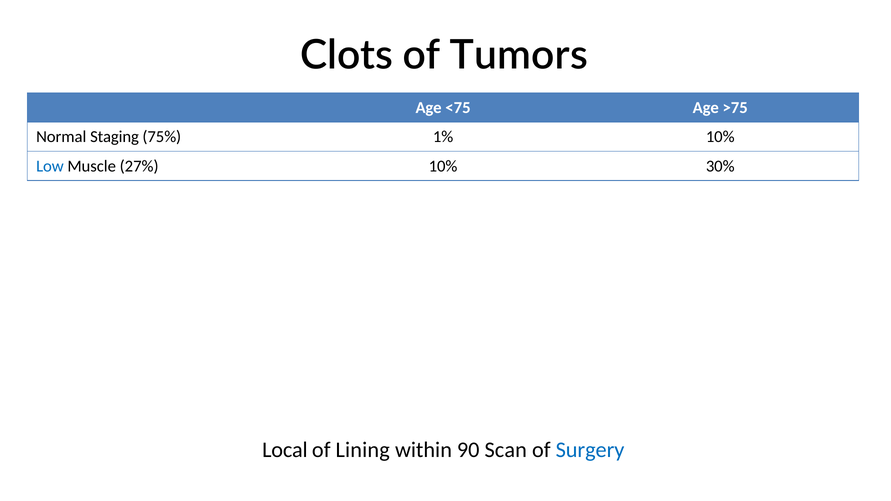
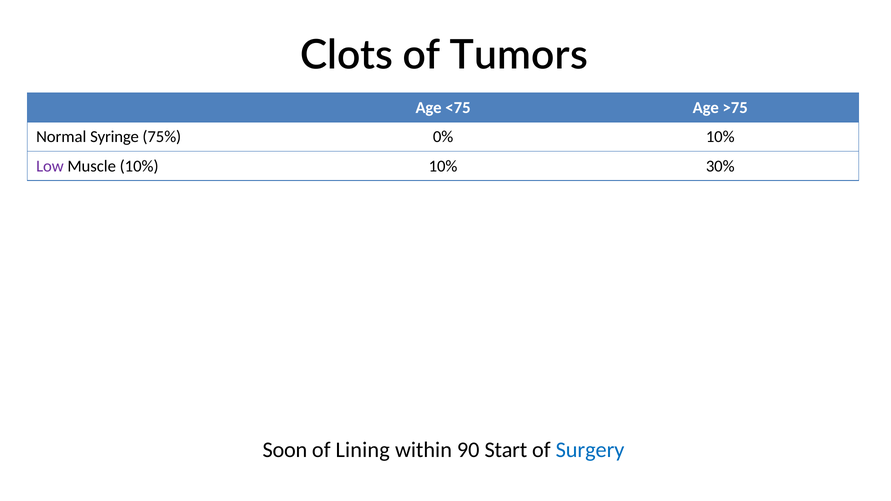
Staging: Staging -> Syringe
1%: 1% -> 0%
Low colour: blue -> purple
Muscle 27%: 27% -> 10%
Local: Local -> Soon
Scan: Scan -> Start
